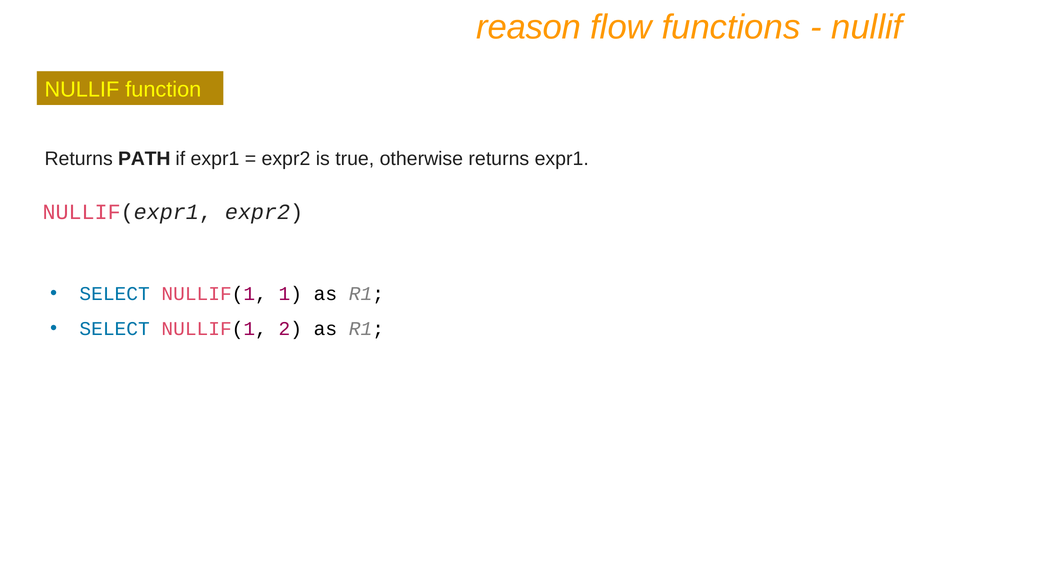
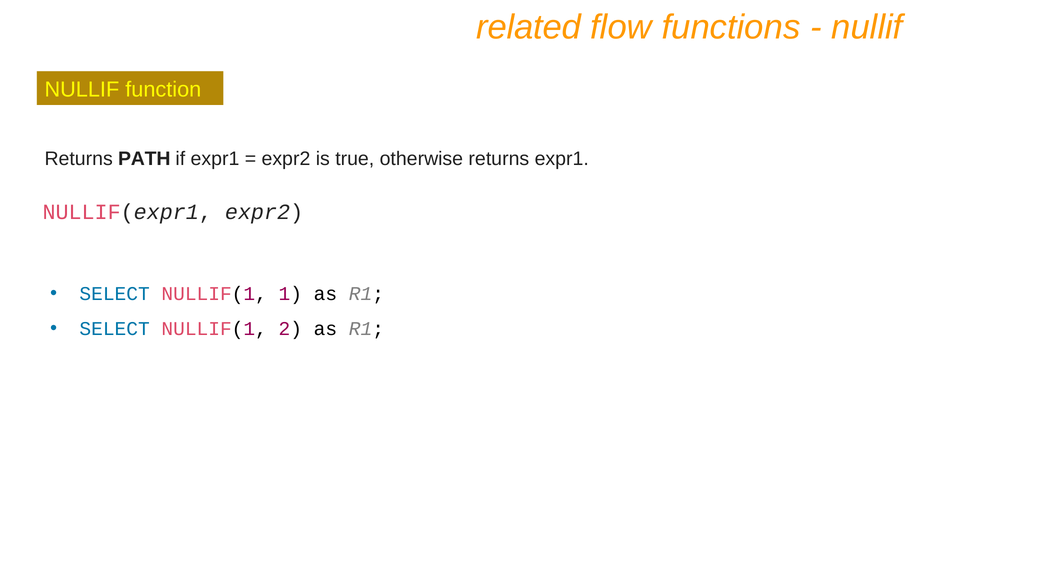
reason: reason -> related
